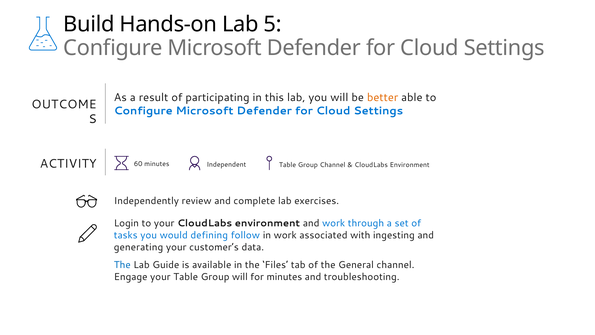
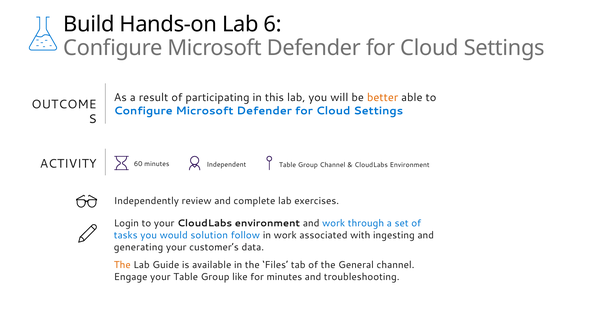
5: 5 -> 6
defining: defining -> solution
The at (122, 265) colour: blue -> orange
Group will: will -> like
